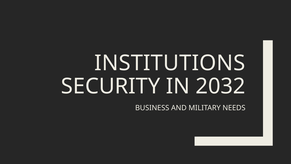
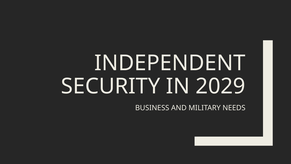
INSTITUTIONS: INSTITUTIONS -> INDEPENDENT
2032: 2032 -> 2029
